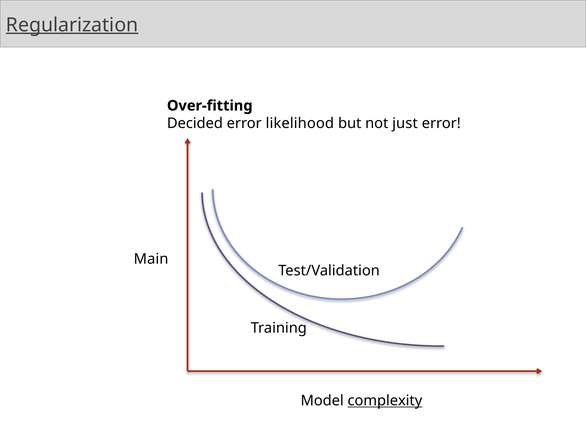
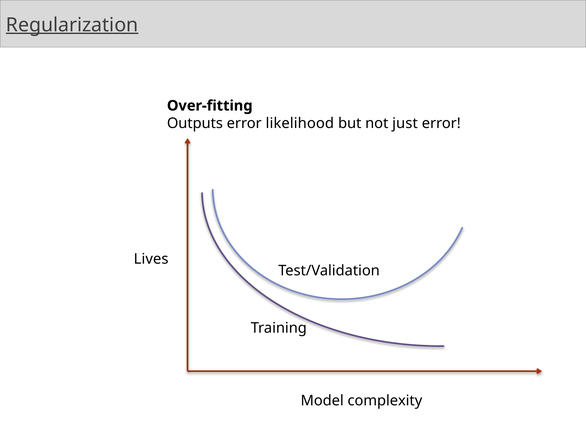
Decided: Decided -> Outputs
Main: Main -> Lives
complexity underline: present -> none
